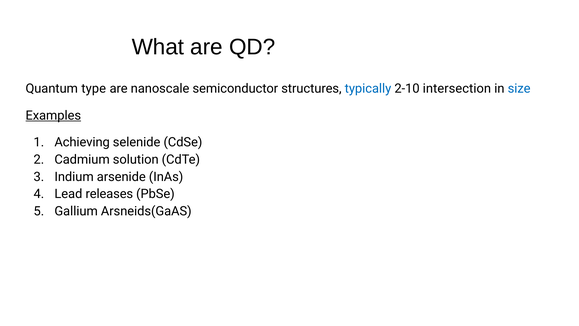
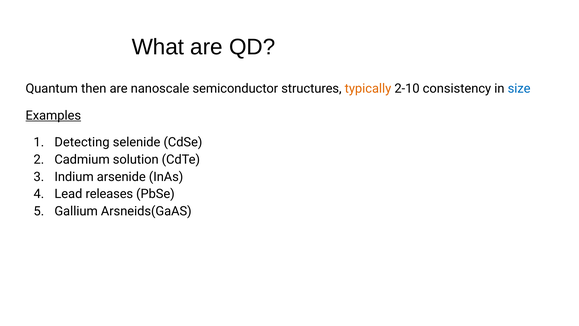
type: type -> then
typically colour: blue -> orange
intersection: intersection -> consistency
Achieving: Achieving -> Detecting
